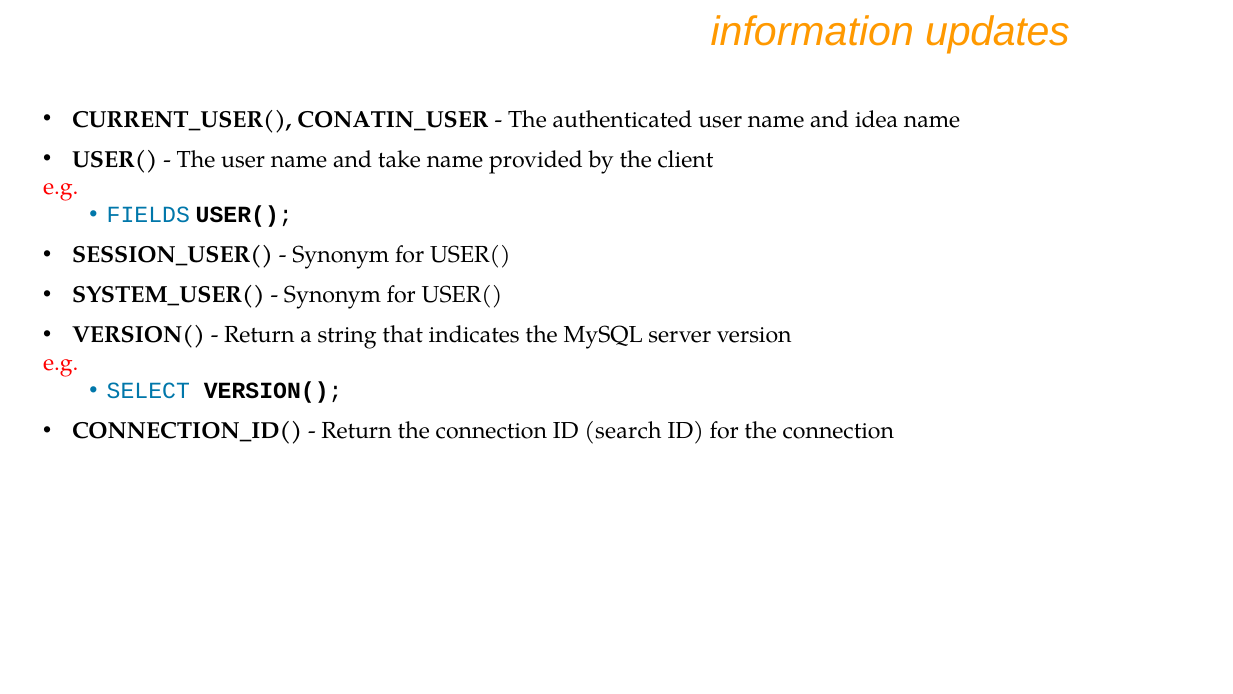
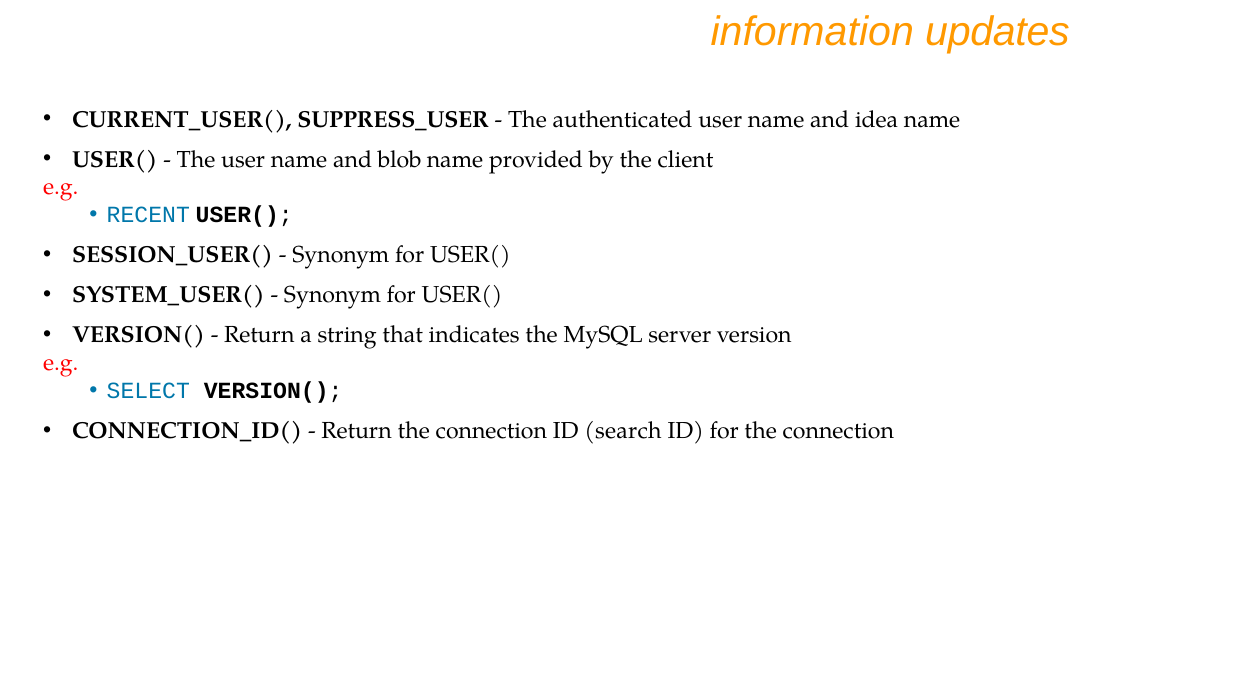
CONATIN_USER: CONATIN_USER -> SUPPRESS_USER
take: take -> blob
FIELDS: FIELDS -> RECENT
